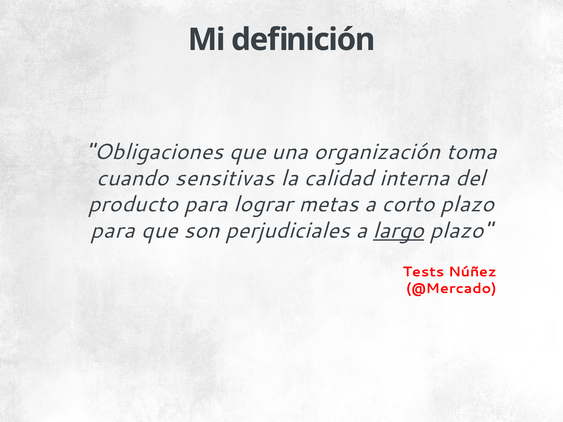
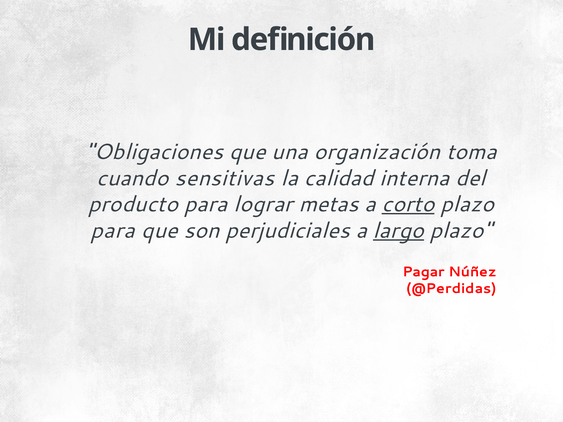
corto underline: none -> present
Tests: Tests -> Pagar
@Mercado: @Mercado -> @Perdidas
